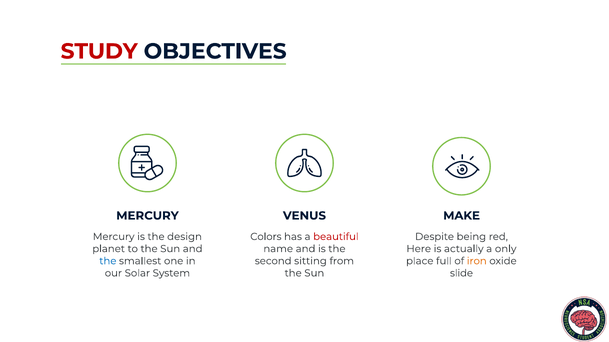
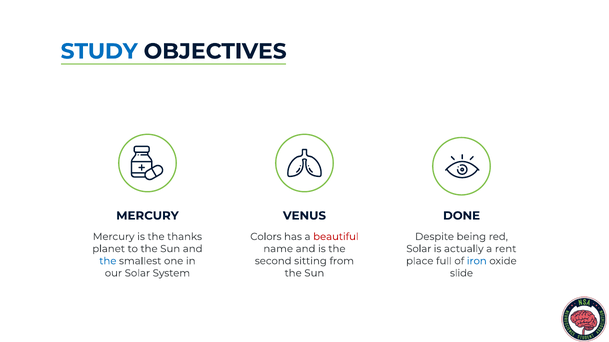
STUDY colour: red -> blue
MAKE: MAKE -> DONE
design: design -> thanks
Here at (419, 249): Here -> Solar
only: only -> rent
iron colour: orange -> blue
